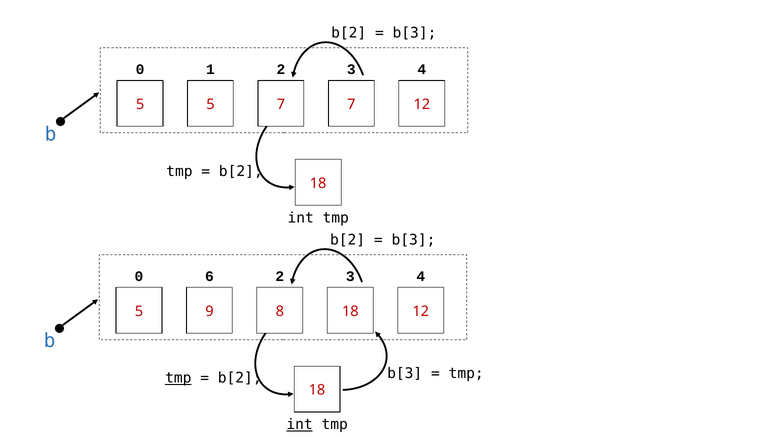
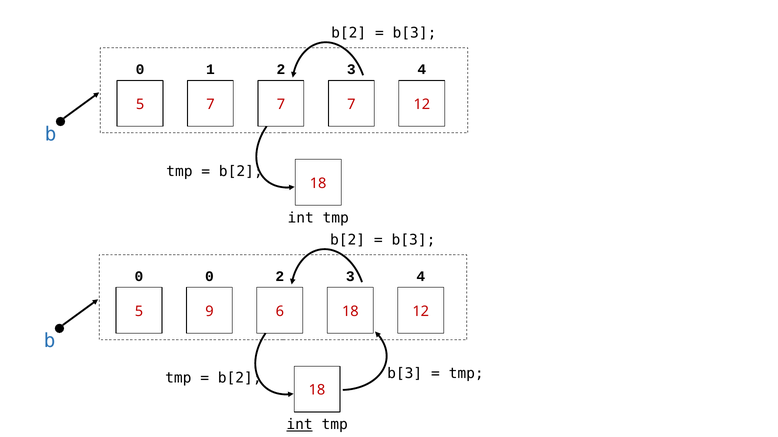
5 5: 5 -> 7
0 6: 6 -> 0
8: 8 -> 6
tmp at (178, 379) underline: present -> none
